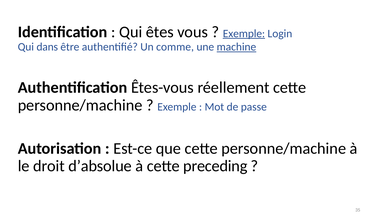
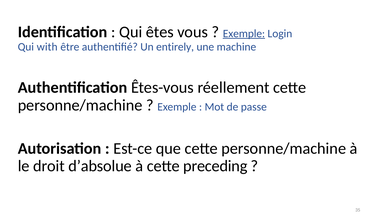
dans: dans -> with
comme: comme -> entirely
machine underline: present -> none
